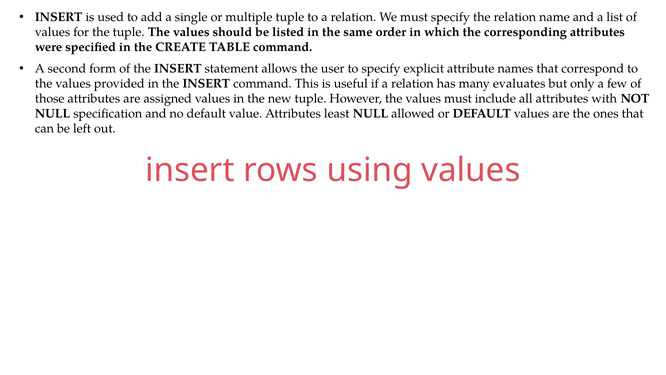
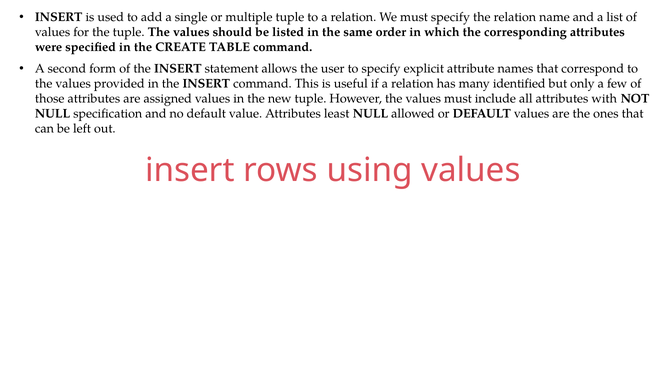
evaluates: evaluates -> identified
